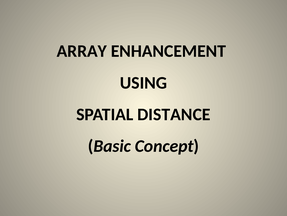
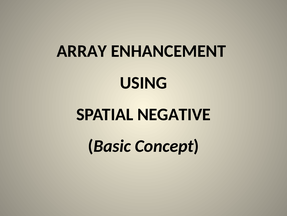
DISTANCE: DISTANCE -> NEGATIVE
